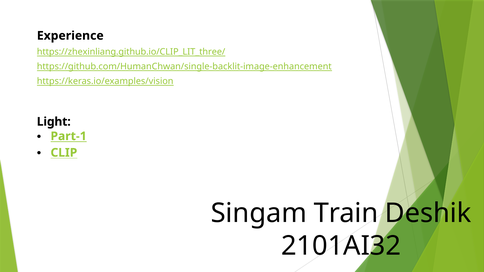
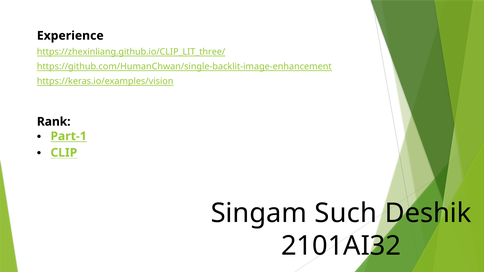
Light: Light -> Rank
Train: Train -> Such
